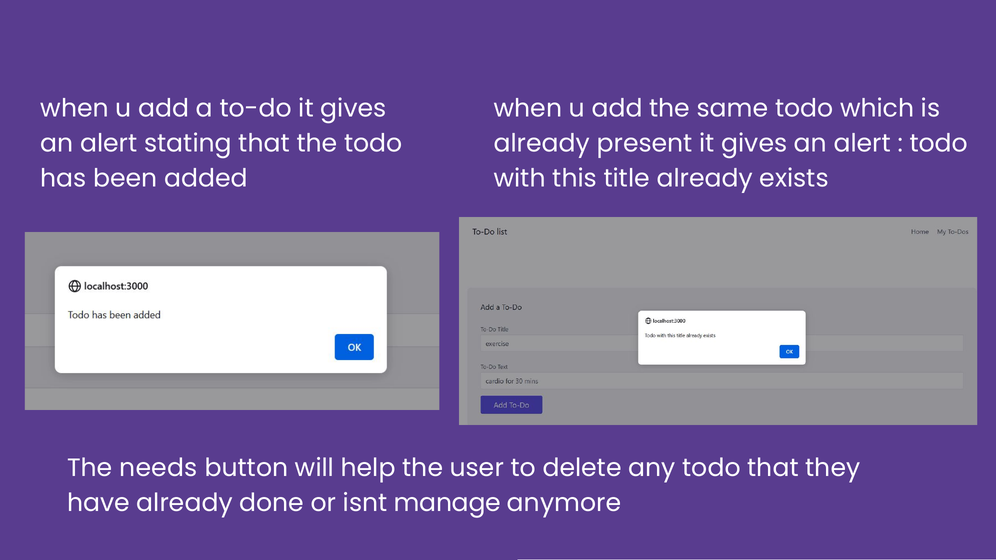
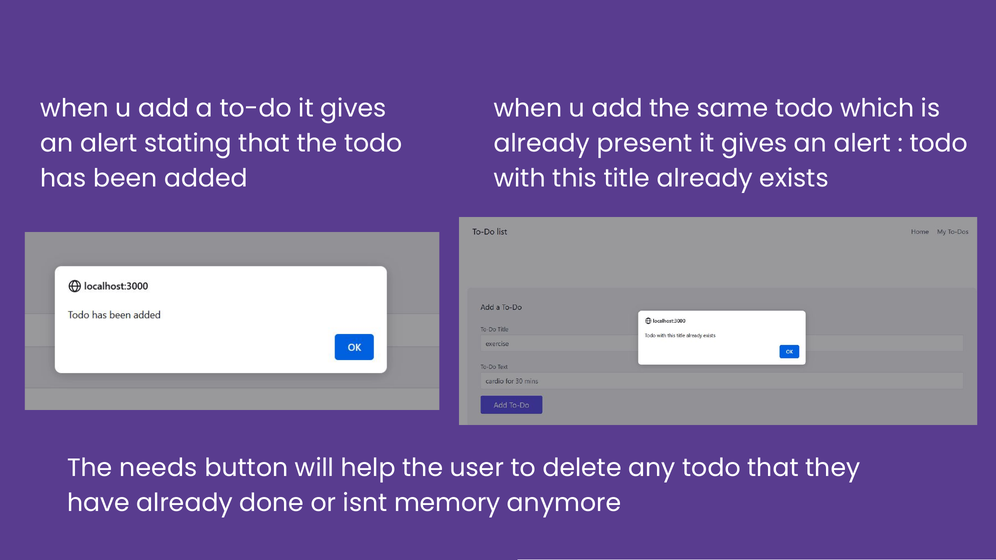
manage: manage -> memory
